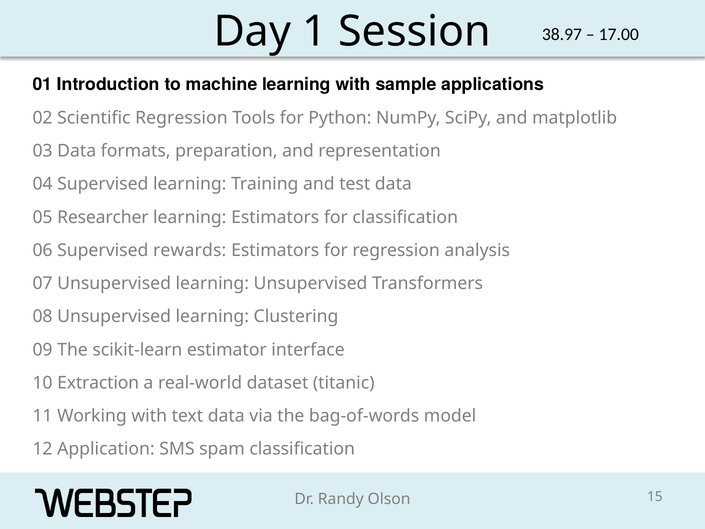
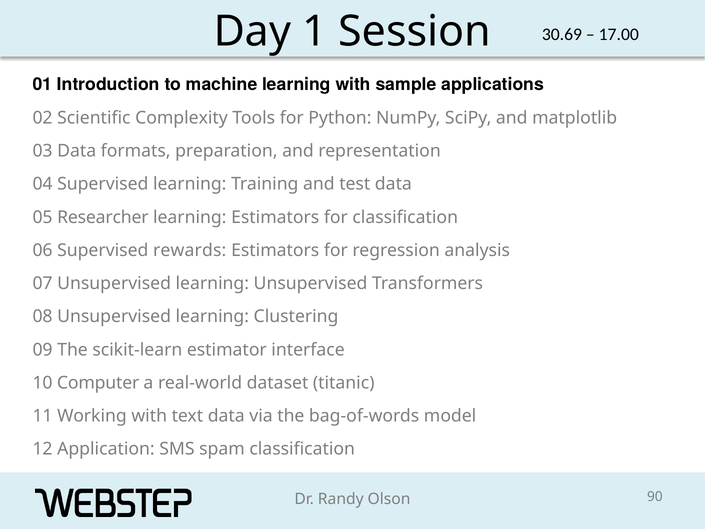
38.97: 38.97 -> 30.69
Scientific Regression: Regression -> Complexity
Extraction: Extraction -> Computer
15: 15 -> 90
